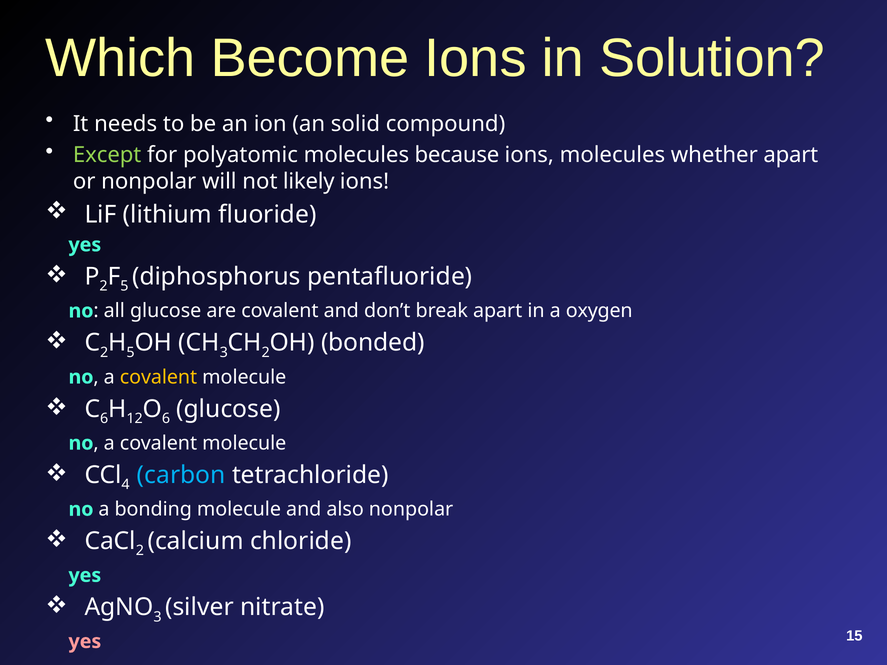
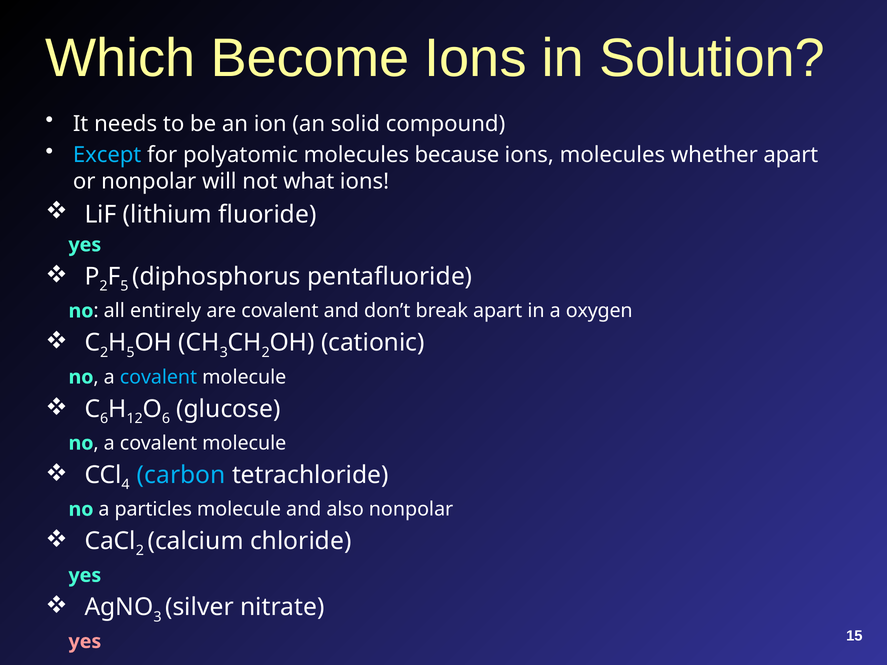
Except colour: light green -> light blue
likely: likely -> what
all glucose: glucose -> entirely
bonded: bonded -> cationic
covalent at (159, 377) colour: yellow -> light blue
bonding: bonding -> particles
